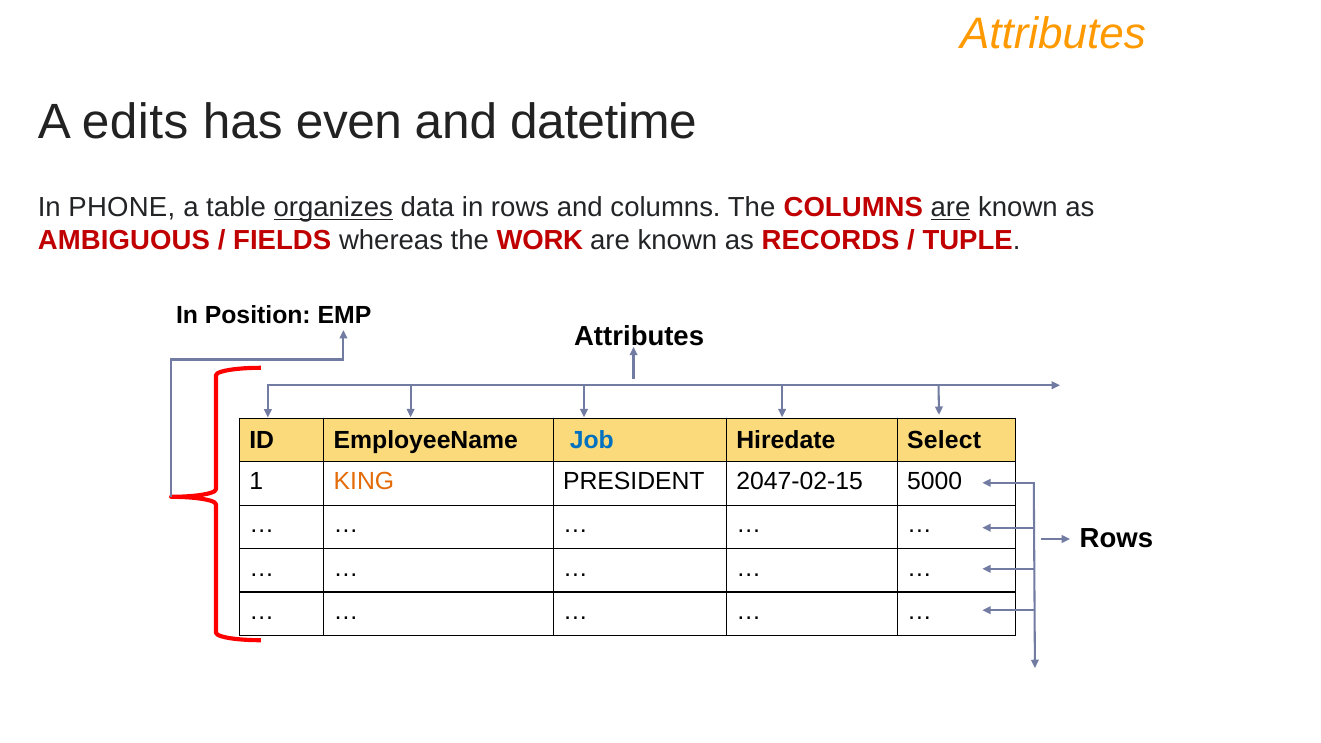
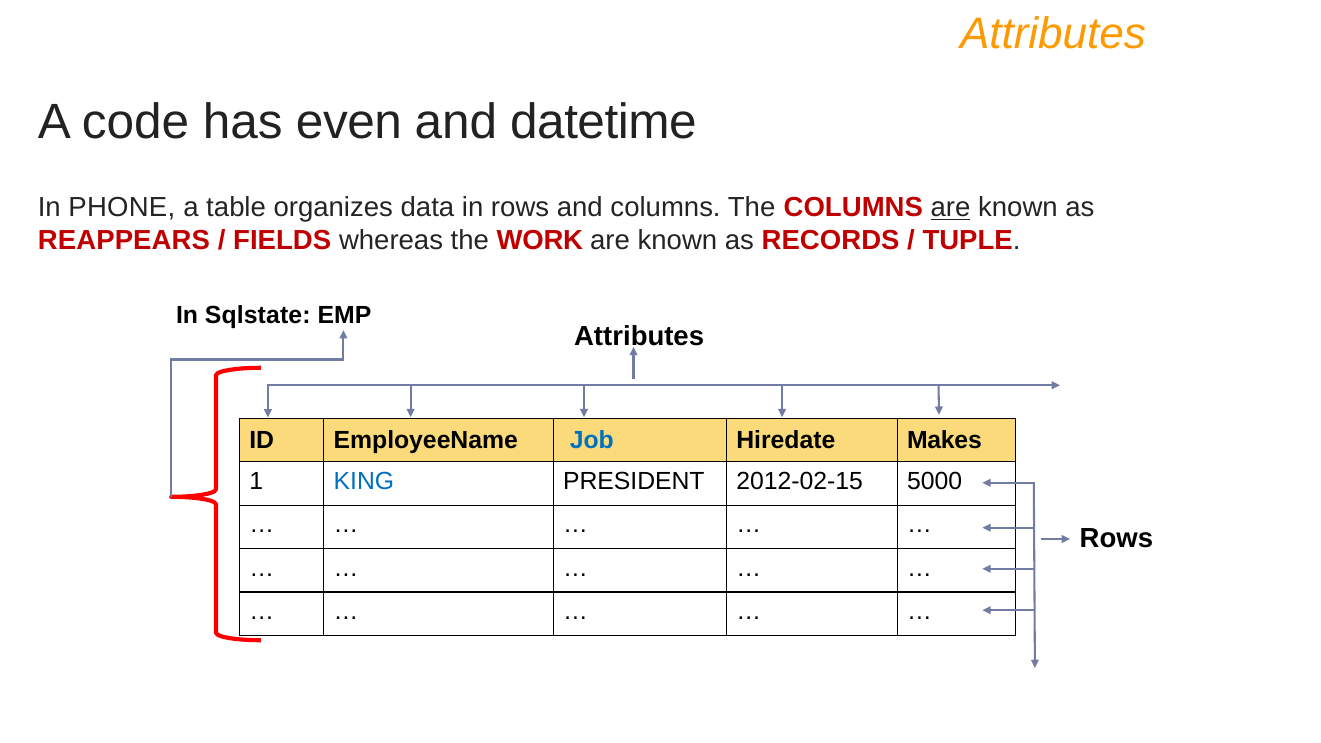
edits: edits -> code
organizes underline: present -> none
AMBIGUOUS: AMBIGUOUS -> REAPPEARS
Position: Position -> Sqlstate
Select: Select -> Makes
KING colour: orange -> blue
2047-02-15: 2047-02-15 -> 2012-02-15
